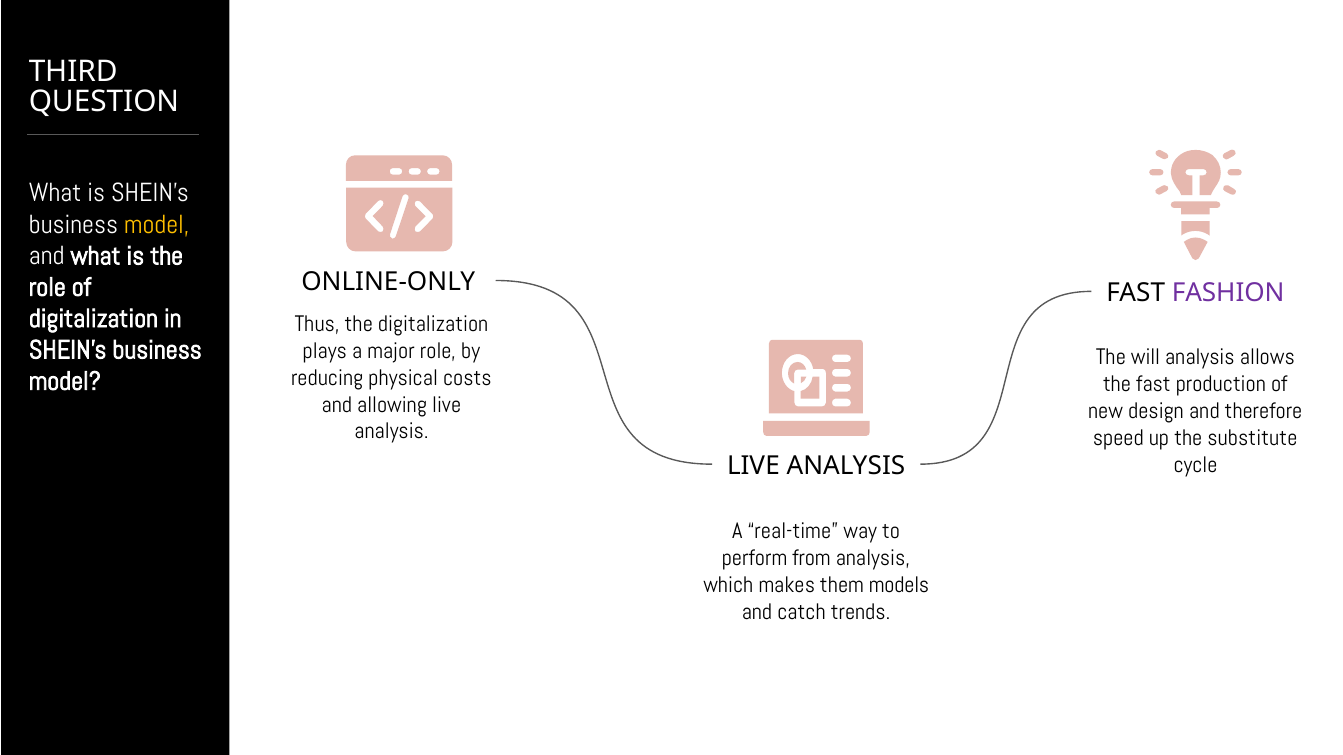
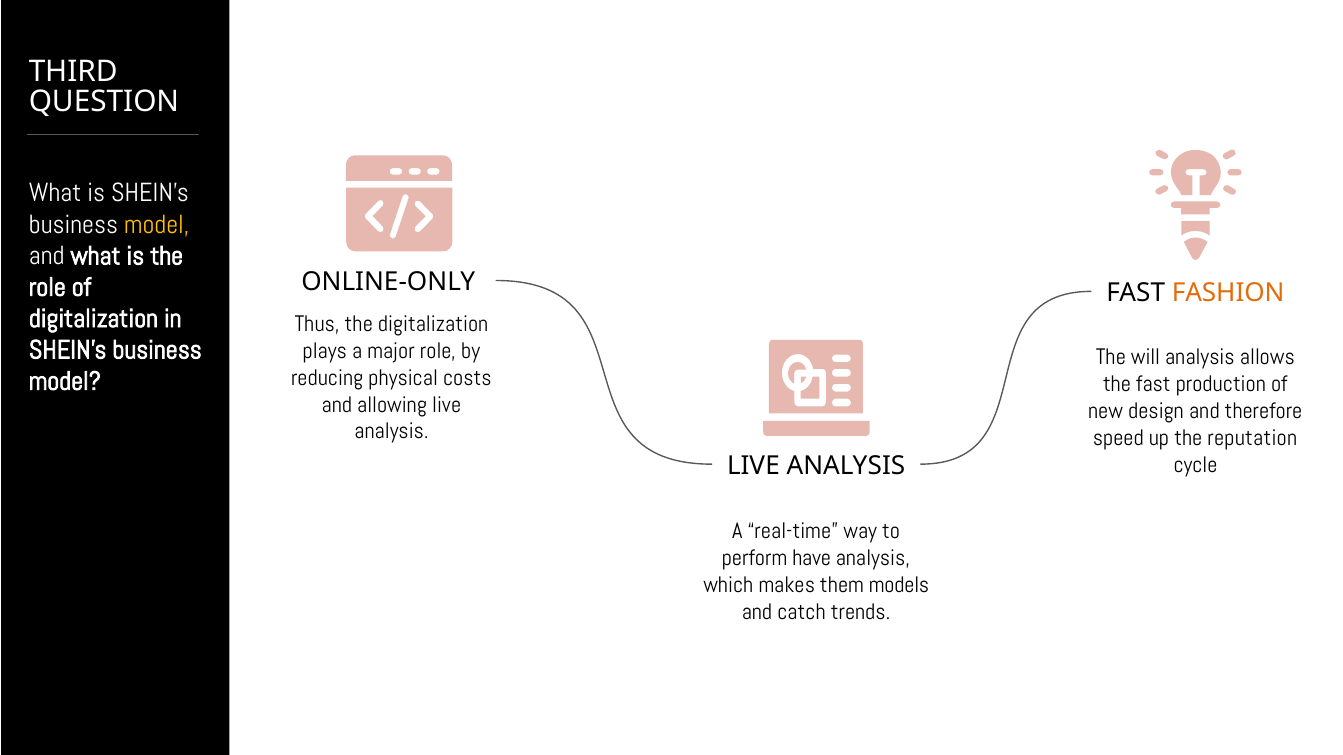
FASHION colour: purple -> orange
substitute: substitute -> reputation
from: from -> have
